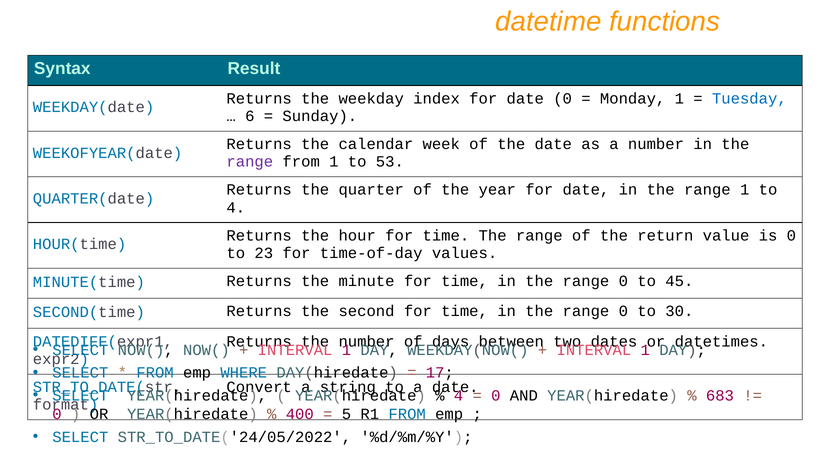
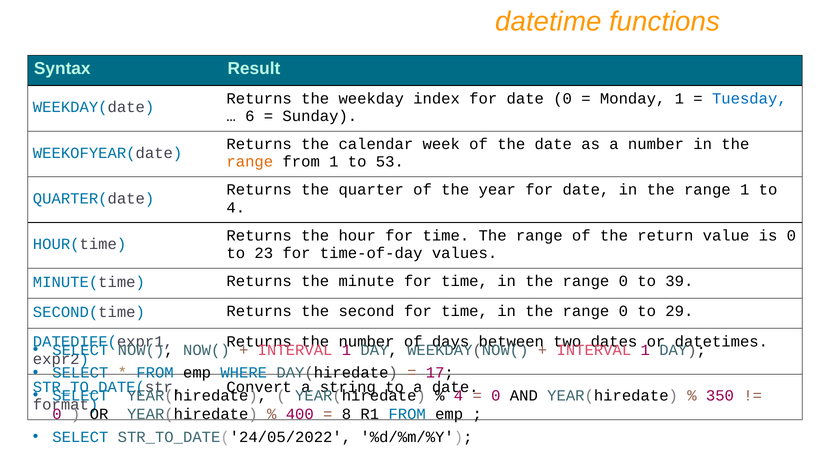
range at (250, 162) colour: purple -> orange
45: 45 -> 39
30: 30 -> 29
683: 683 -> 350
5: 5 -> 8
